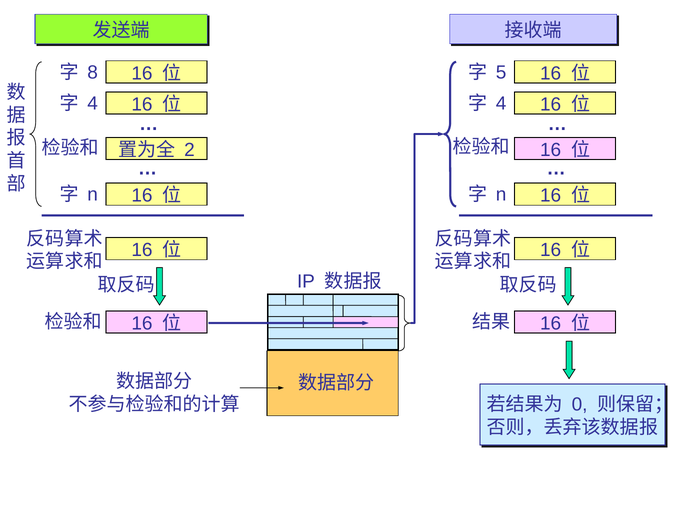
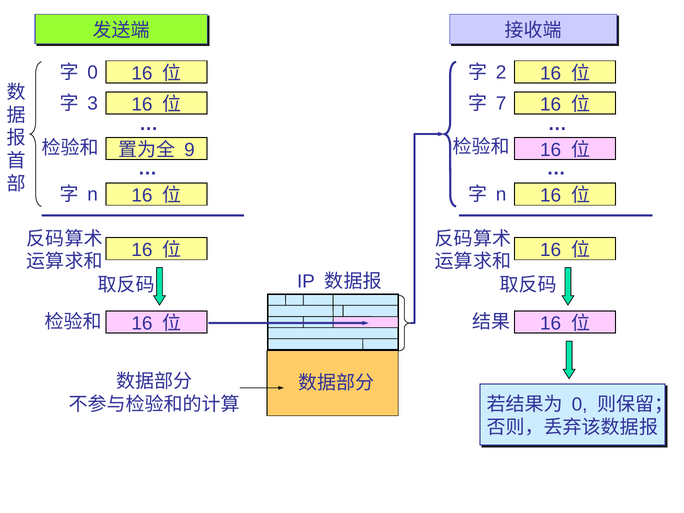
8 at (93, 72): 8 -> 0
5: 5 -> 2
4 at (93, 104): 4 -> 3
4 at (501, 104): 4 -> 7
2: 2 -> 9
